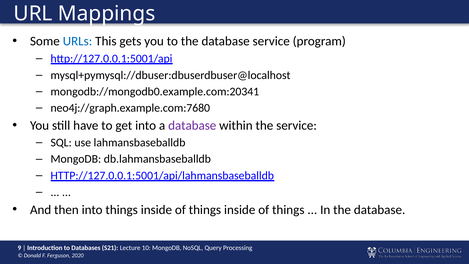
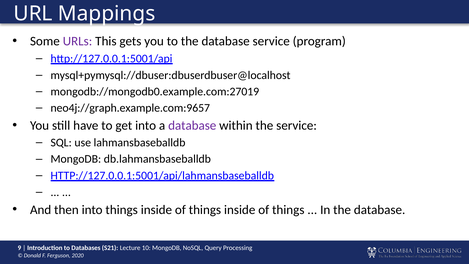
URLs colour: blue -> purple
mongodb://mongodb0.example.com:20341: mongodb://mongodb0.example.com:20341 -> mongodb://mongodb0.example.com:27019
neo4j://graph.example.com:7680: neo4j://graph.example.com:7680 -> neo4j://graph.example.com:9657
